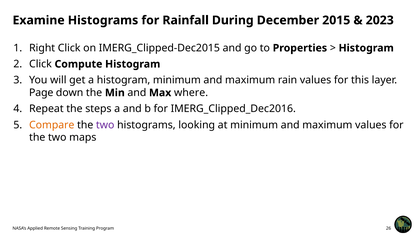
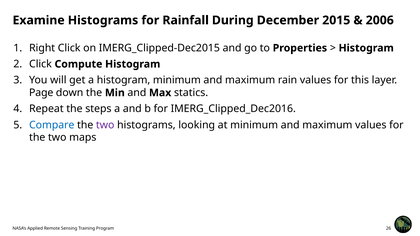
2023: 2023 -> 2006
where: where -> statics
Compare colour: orange -> blue
